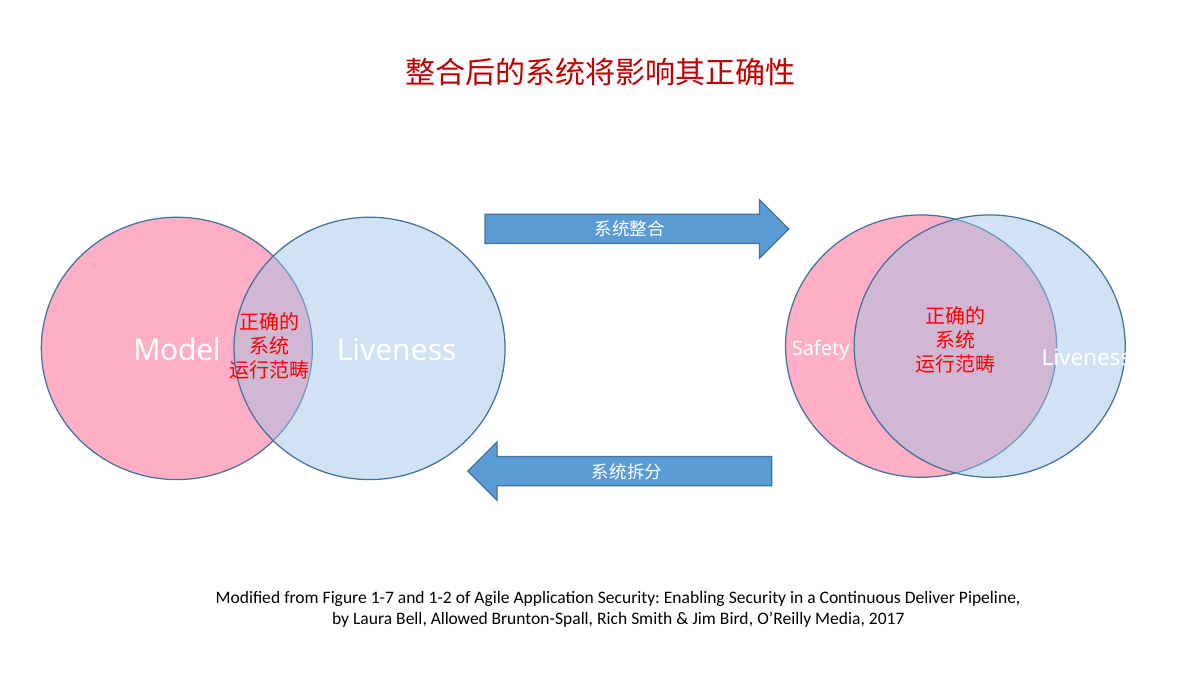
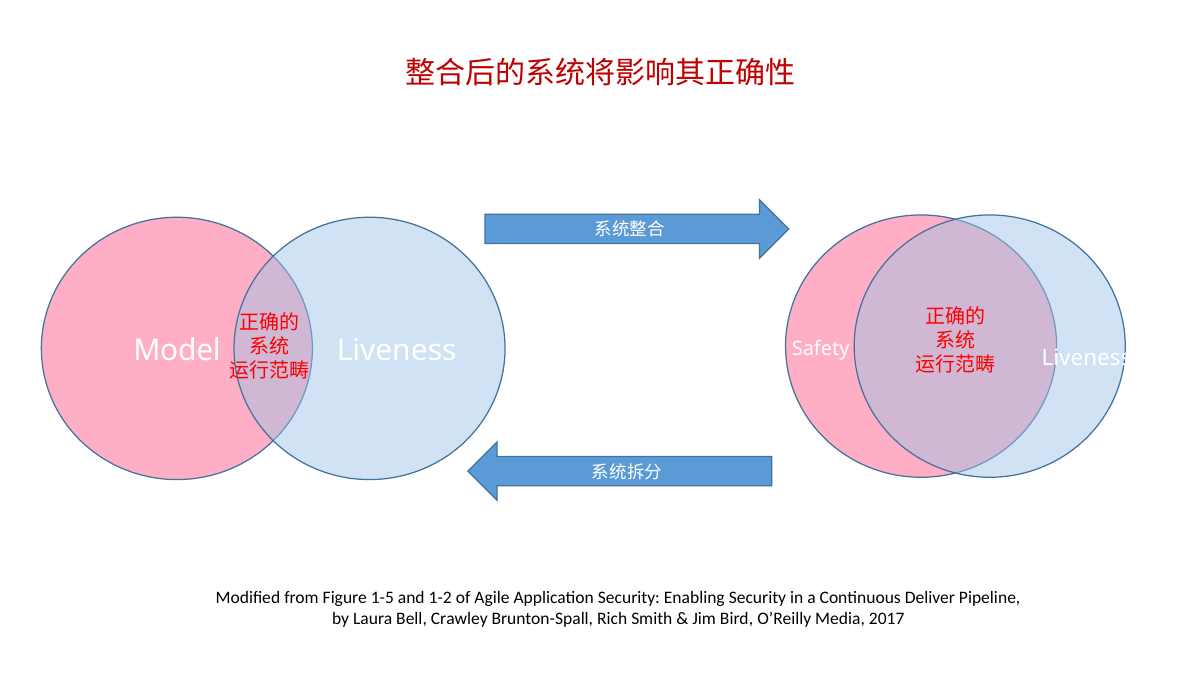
1-7: 1-7 -> 1-5
Allowed: Allowed -> Crawley
